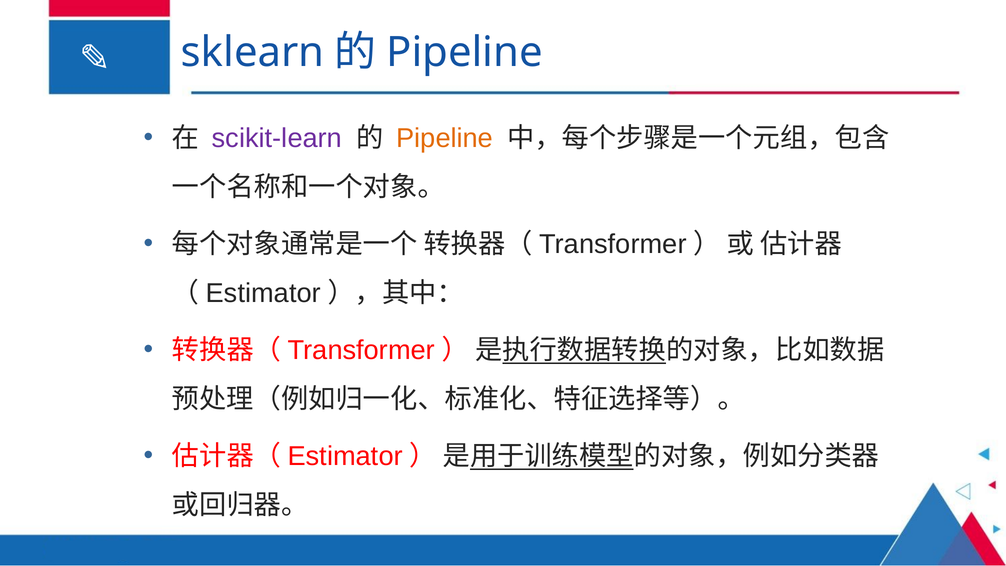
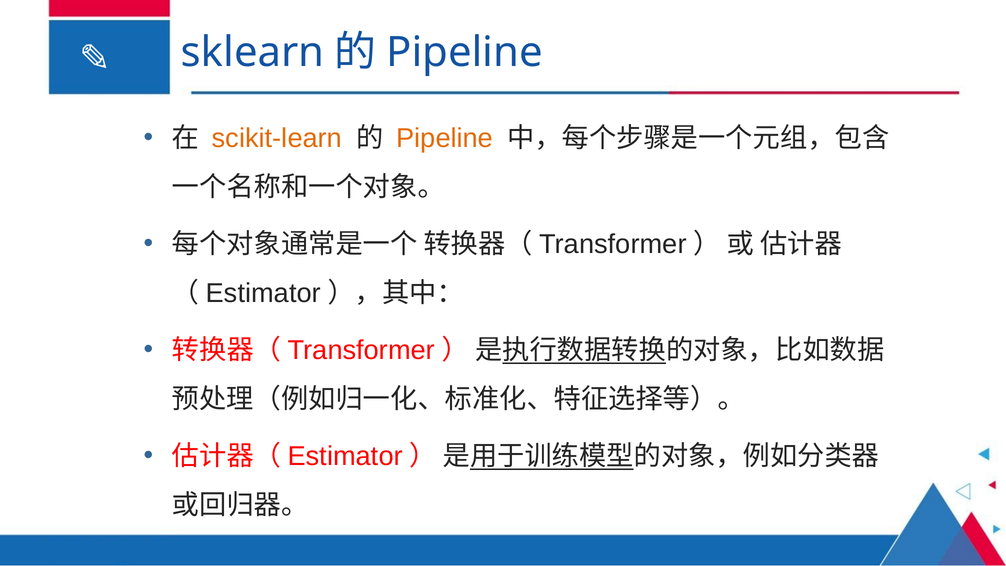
scikit-learn colour: purple -> orange
